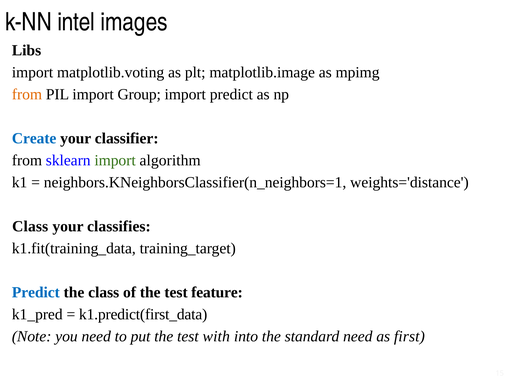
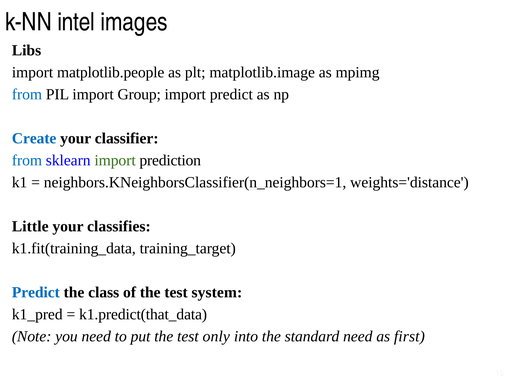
matplotlib.voting: matplotlib.voting -> matplotlib.people
from at (27, 95) colour: orange -> blue
from at (27, 161) colour: black -> blue
algorithm: algorithm -> prediction
Class at (30, 227): Class -> Little
feature: feature -> system
k1.predict(first_data: k1.predict(first_data -> k1.predict(that_data
with: with -> only
